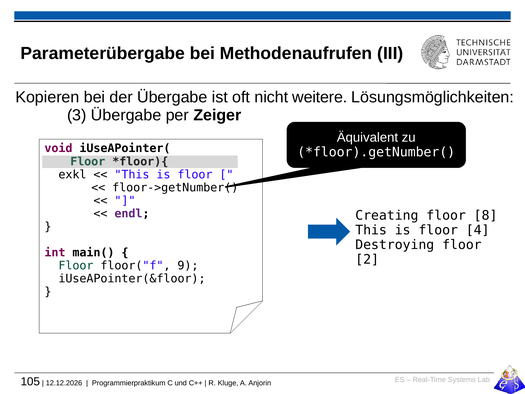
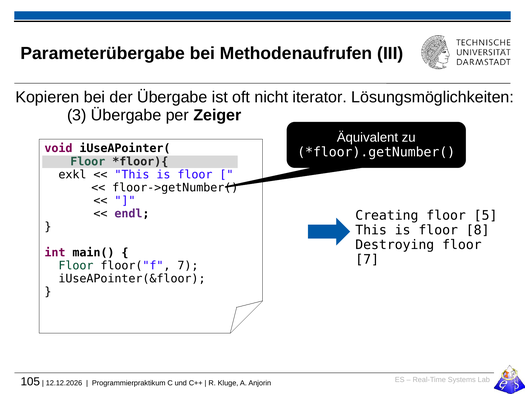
weitere: weitere -> iterator
8: 8 -> 5
4: 4 -> 8
2 at (367, 259): 2 -> 7
floor("f 9: 9 -> 7
